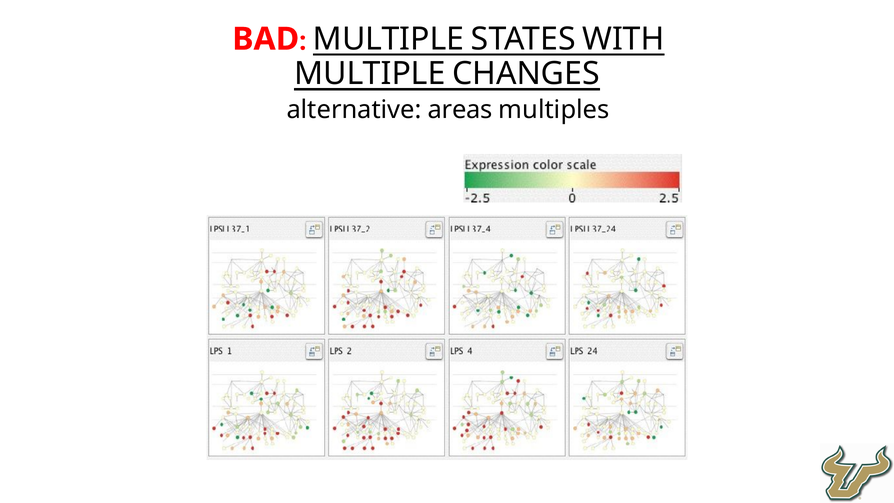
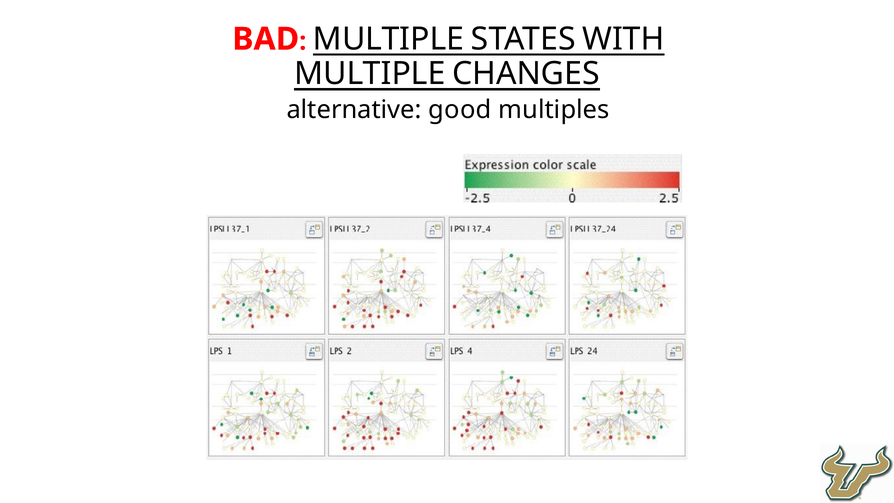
areas: areas -> good
